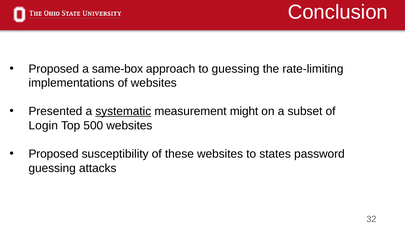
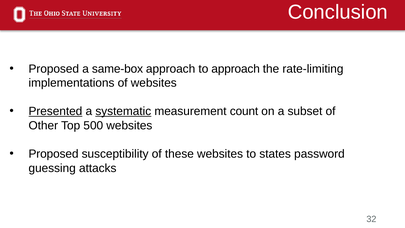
to guessing: guessing -> approach
Presented underline: none -> present
might: might -> count
Login: Login -> Other
